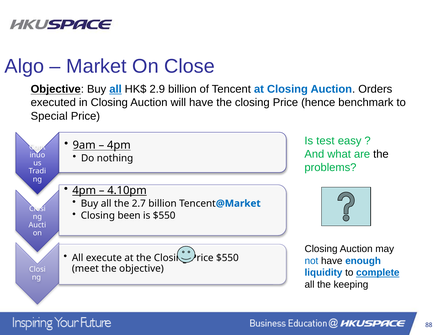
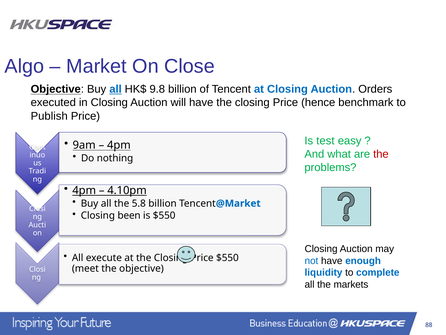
2.9: 2.9 -> 9.8
Special: Special -> Publish
the at (381, 154) colour: black -> red
2.7: 2.7 -> 5.8
complete underline: present -> none
keeping: keeping -> markets
